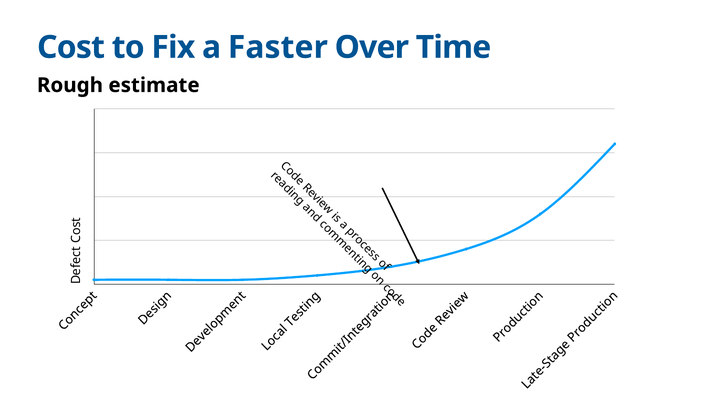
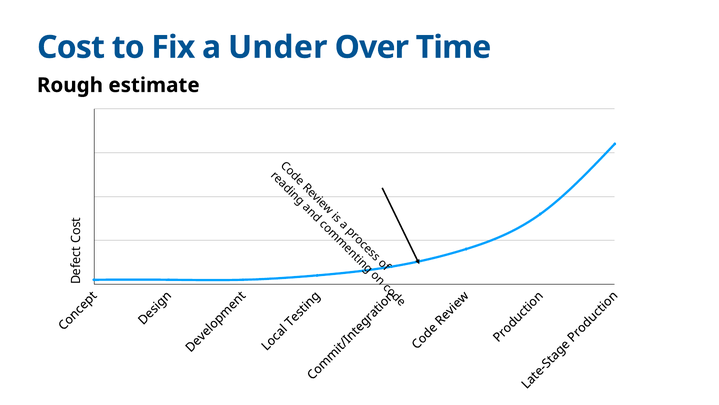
Faster: Faster -> Under
